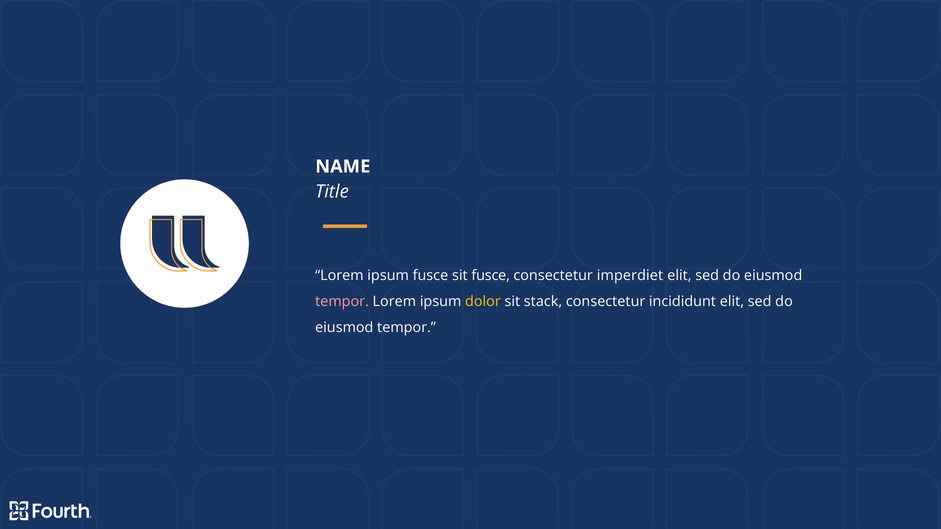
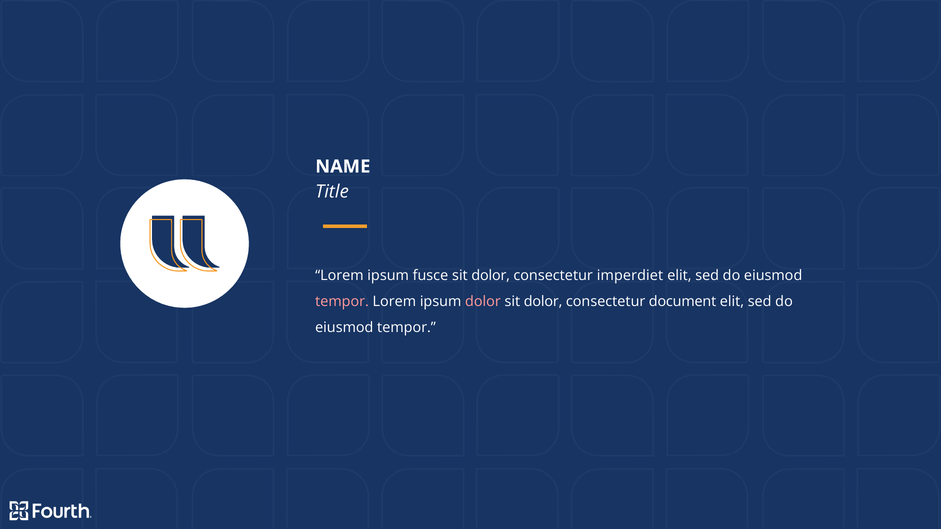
fusce at (491, 276): fusce -> dolor
dolor at (483, 302) colour: yellow -> pink
stack at (543, 302): stack -> dolor
incididunt: incididunt -> document
